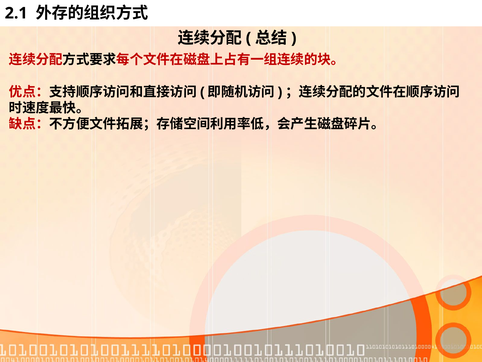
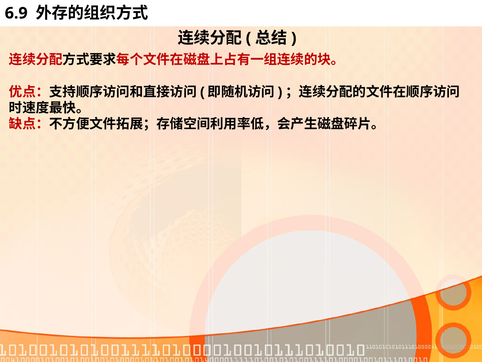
2.1: 2.1 -> 6.9
